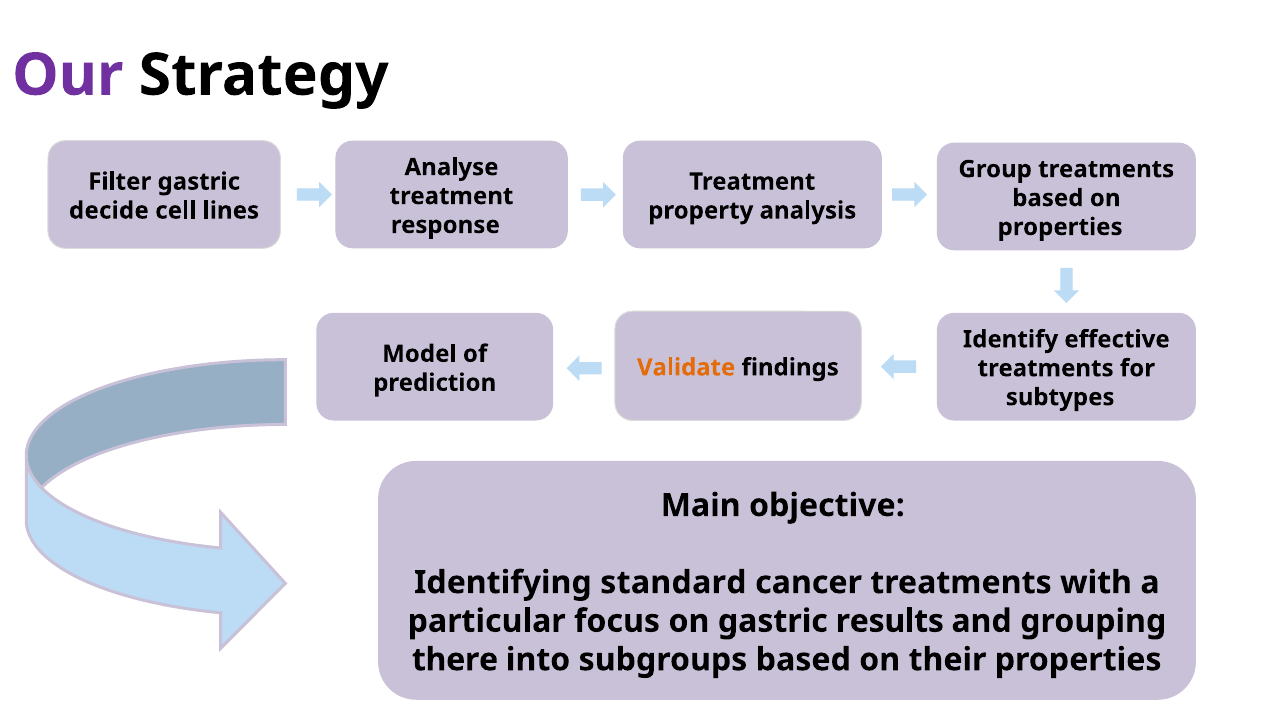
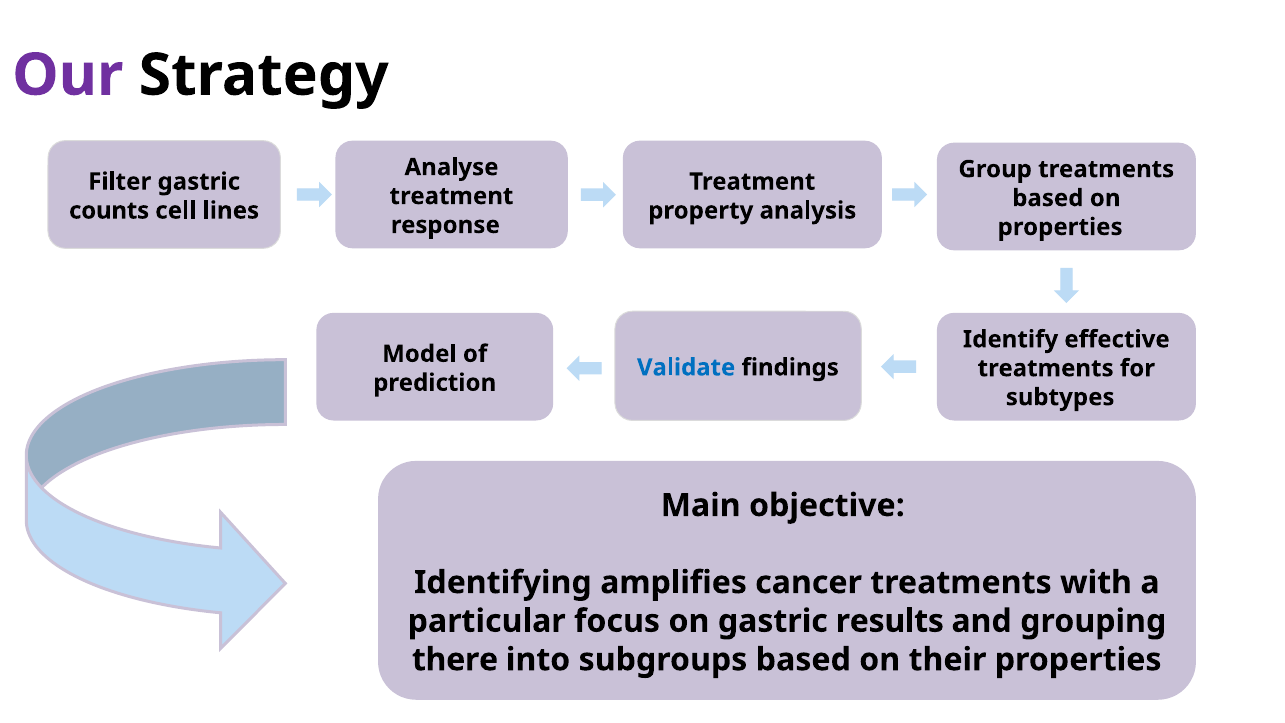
decide: decide -> counts
Validate colour: orange -> blue
standard: standard -> amplifies
